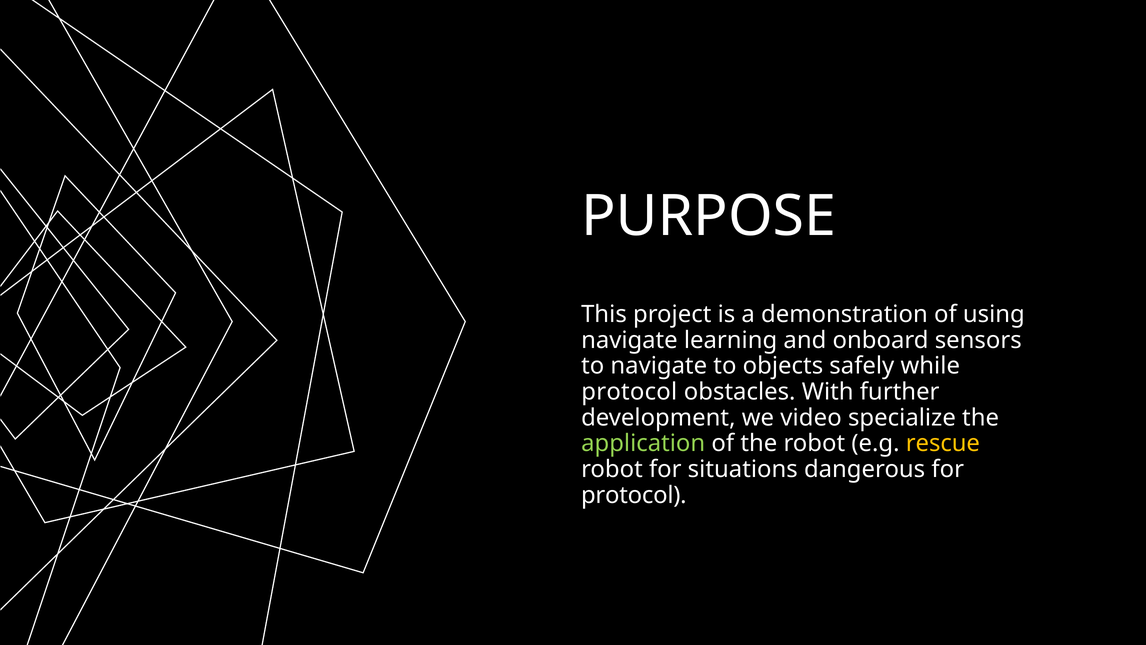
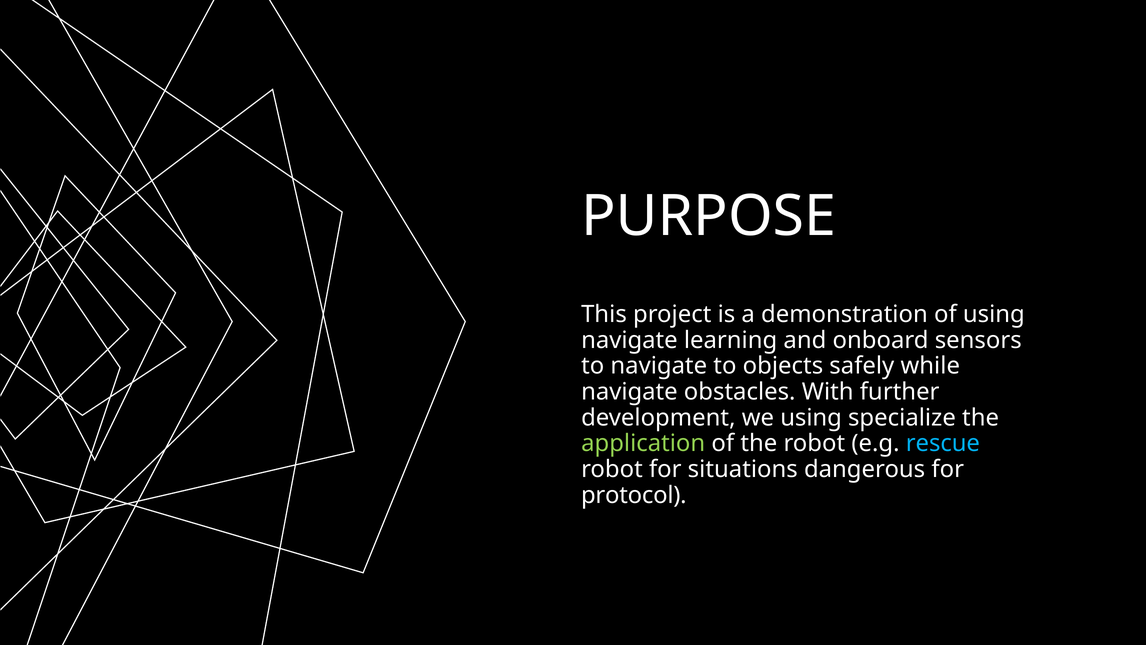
protocol at (629, 392): protocol -> navigate
we video: video -> using
rescue colour: yellow -> light blue
